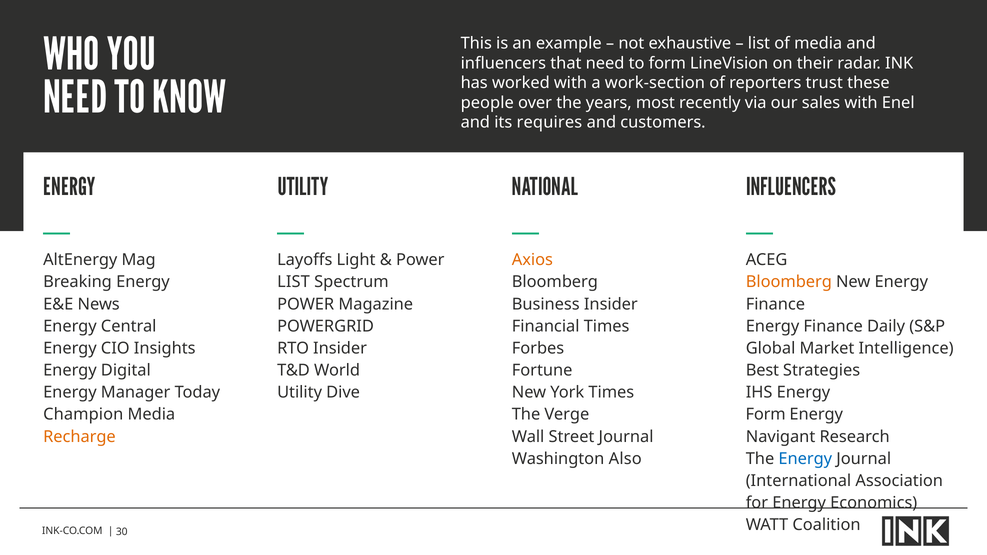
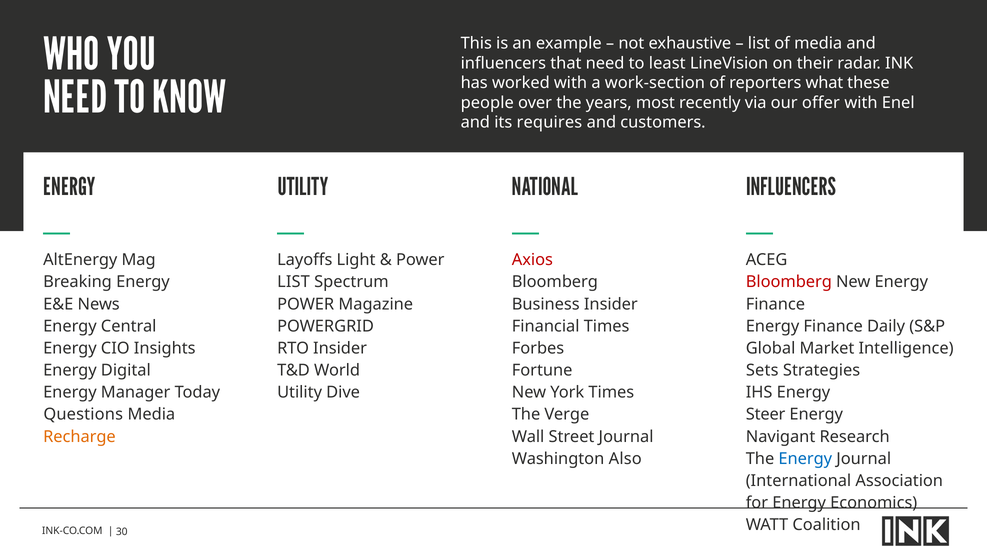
to form: form -> least
trust: trust -> what
sales: sales -> offer
Axios colour: orange -> red
Bloomberg at (789, 282) colour: orange -> red
Best: Best -> Sets
Champion: Champion -> Questions
Form at (766, 415): Form -> Steer
